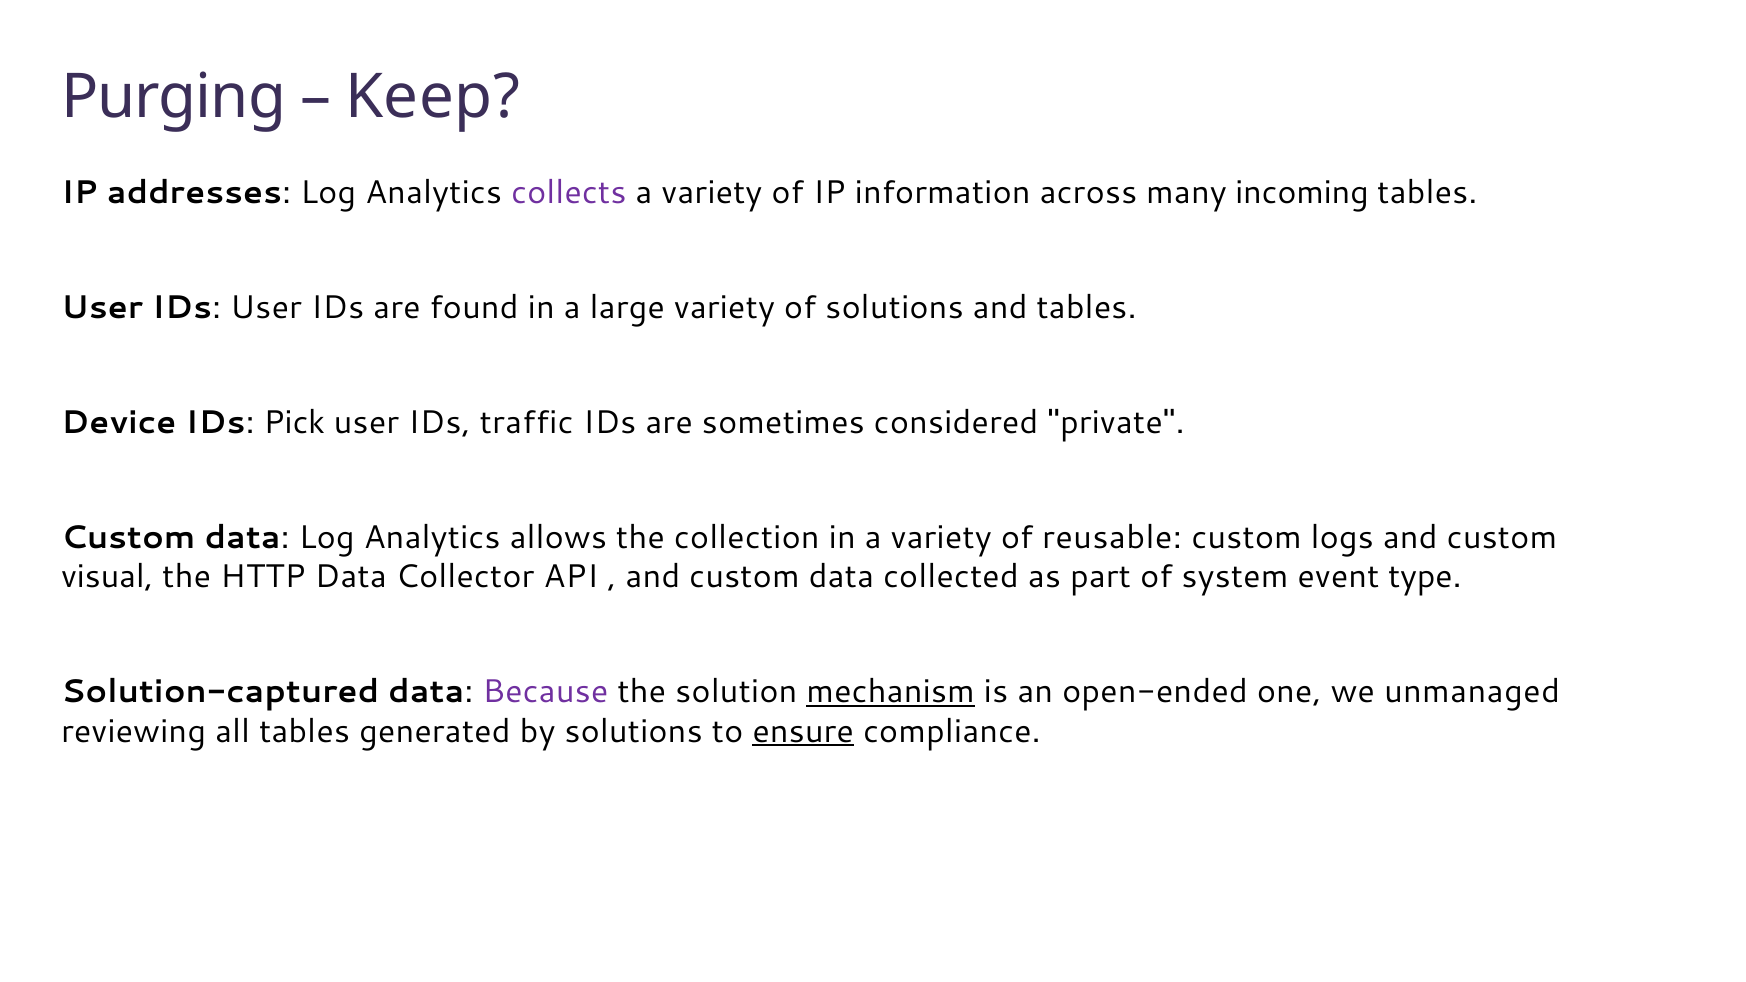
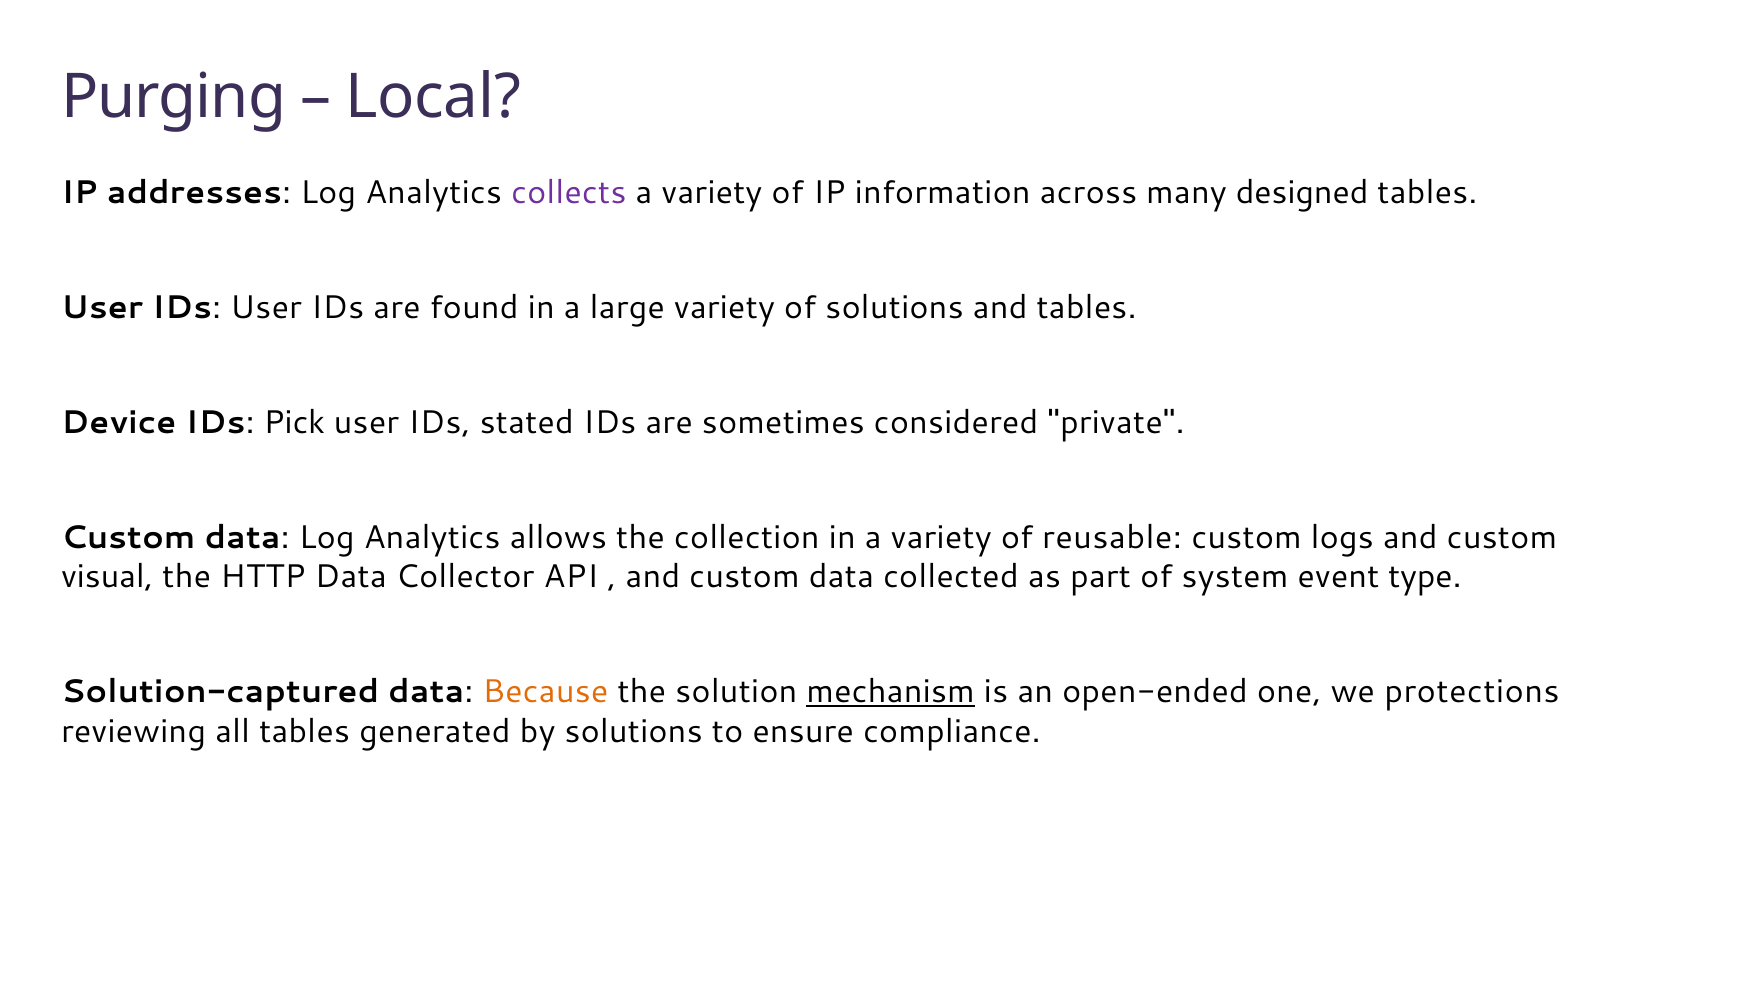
Keep: Keep -> Local
incoming: incoming -> designed
traffic: traffic -> stated
Because colour: purple -> orange
unmanaged: unmanaged -> protections
ensure underline: present -> none
